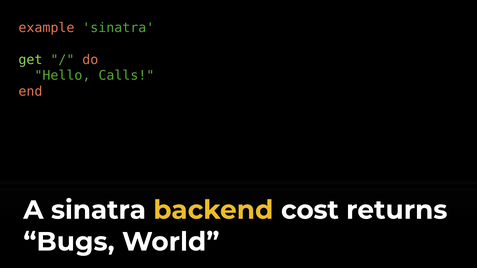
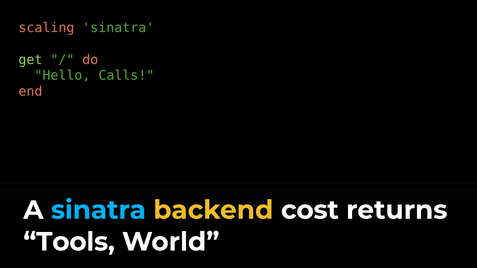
example: example -> scaling
sinatra at (99, 210) colour: white -> light blue
Bugs: Bugs -> Tools
